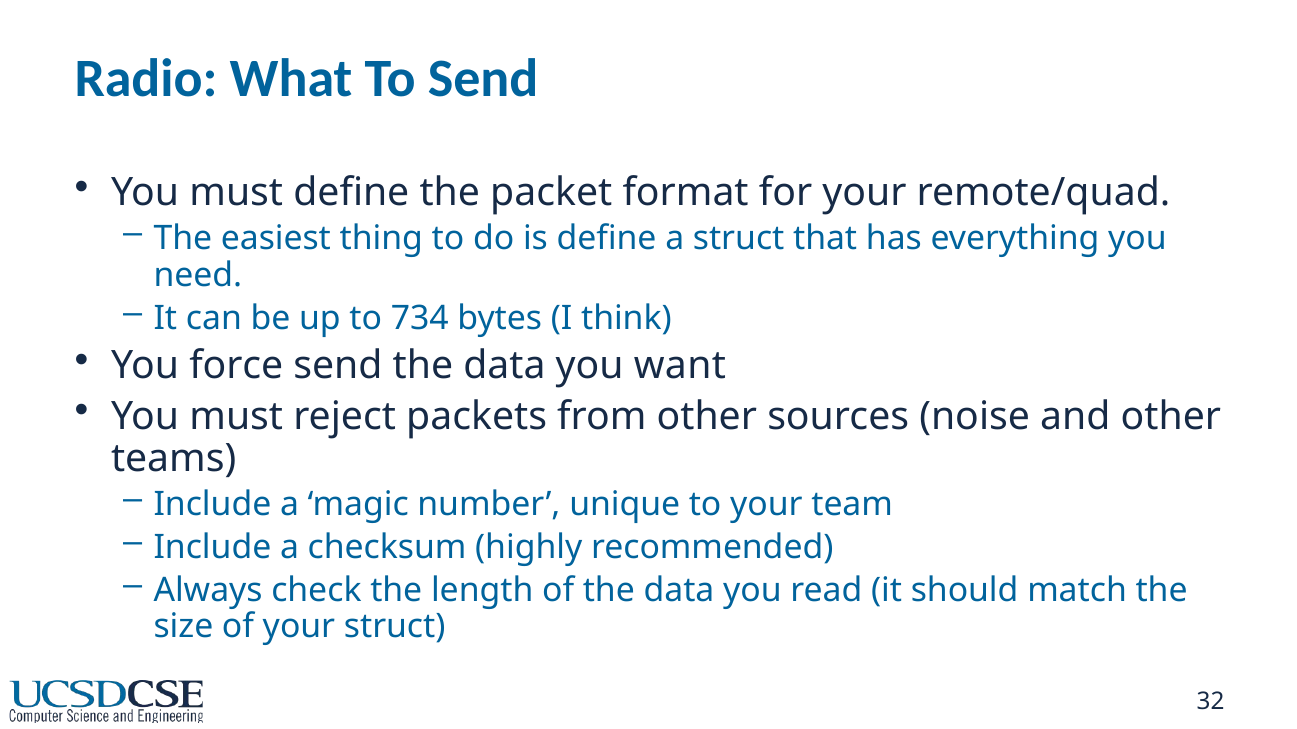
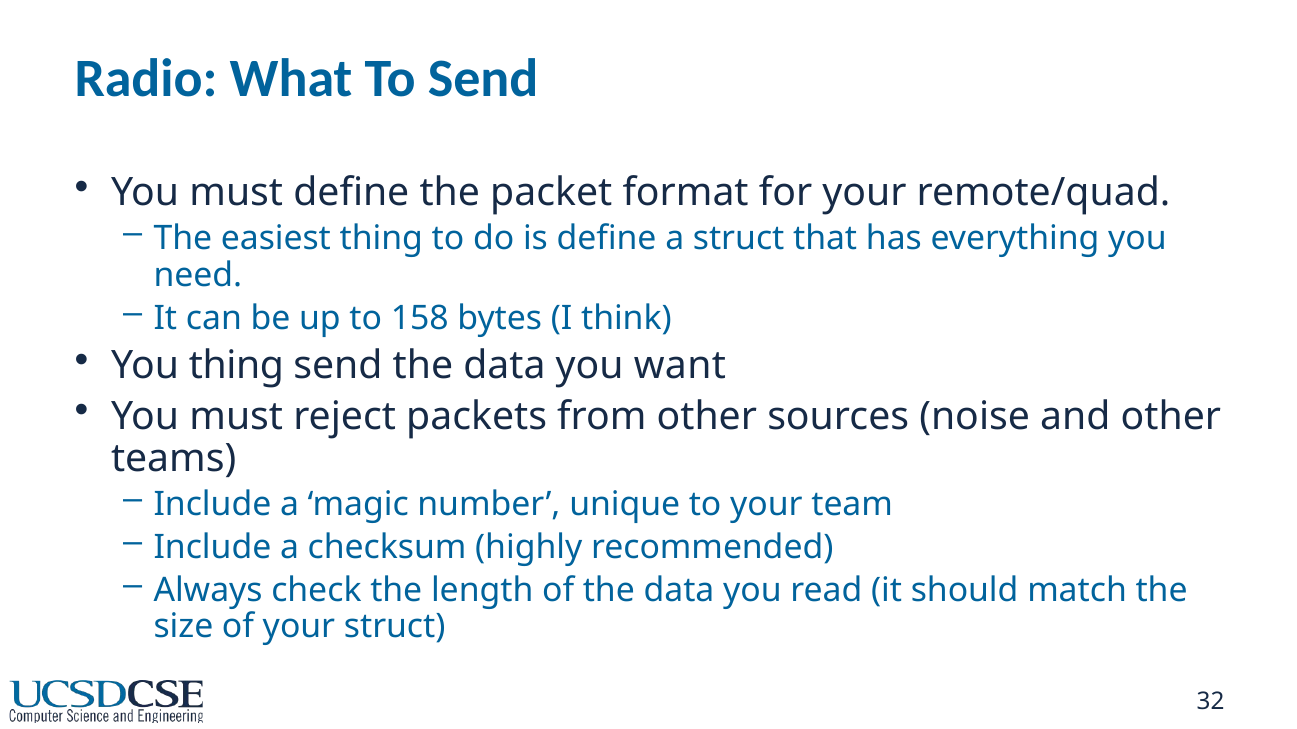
734: 734 -> 158
You force: force -> thing
